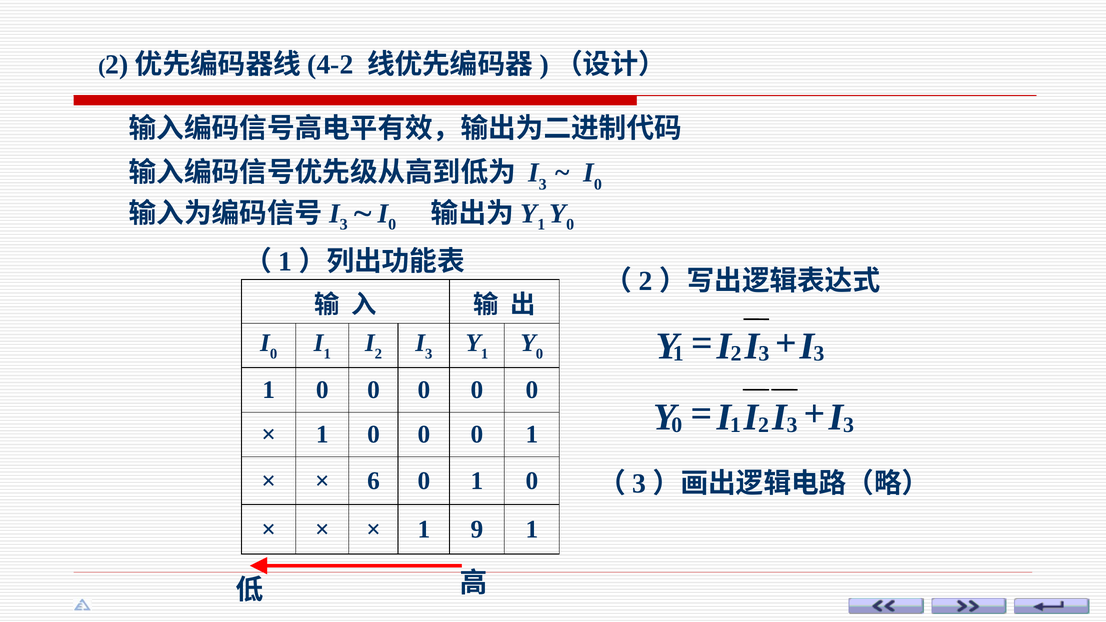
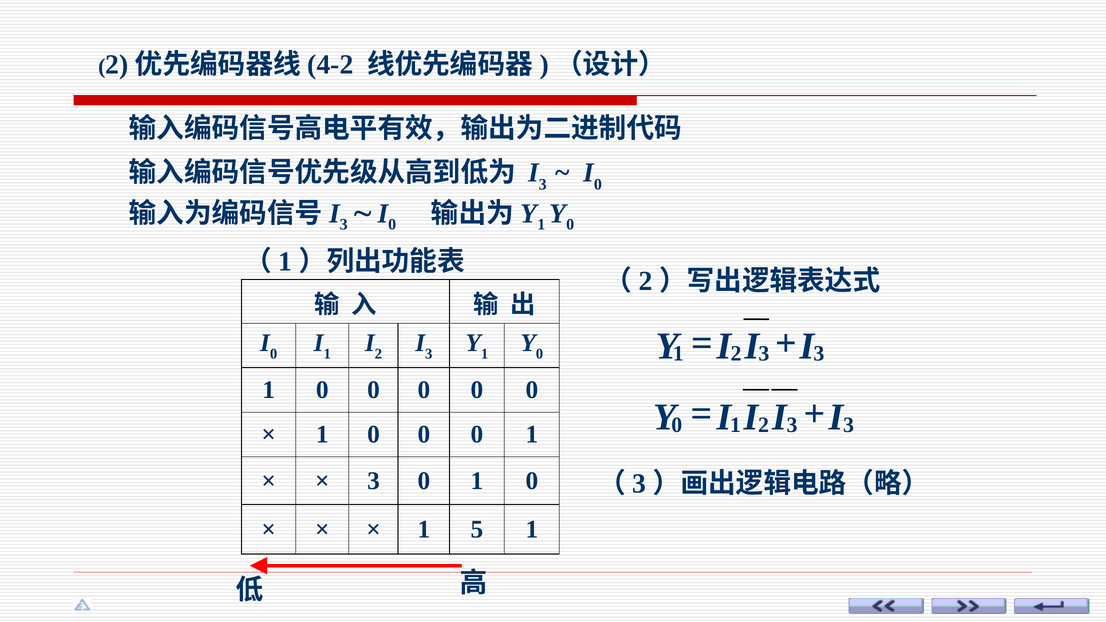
6 at (373, 481): 6 -> 3
9: 9 -> 5
